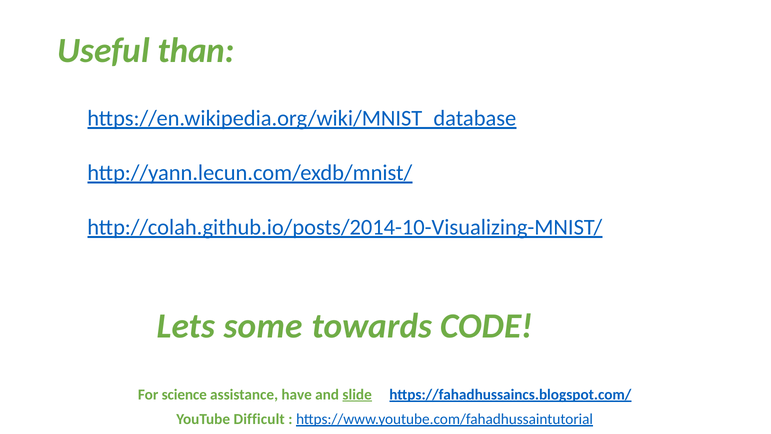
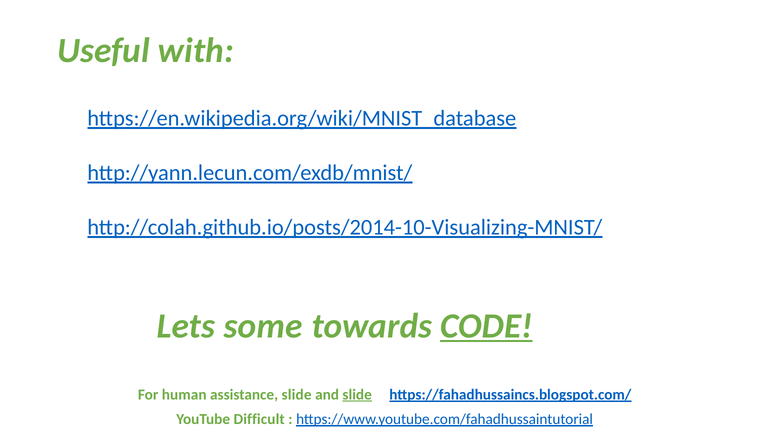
than: than -> with
CODE underline: none -> present
science: science -> human
assistance have: have -> slide
